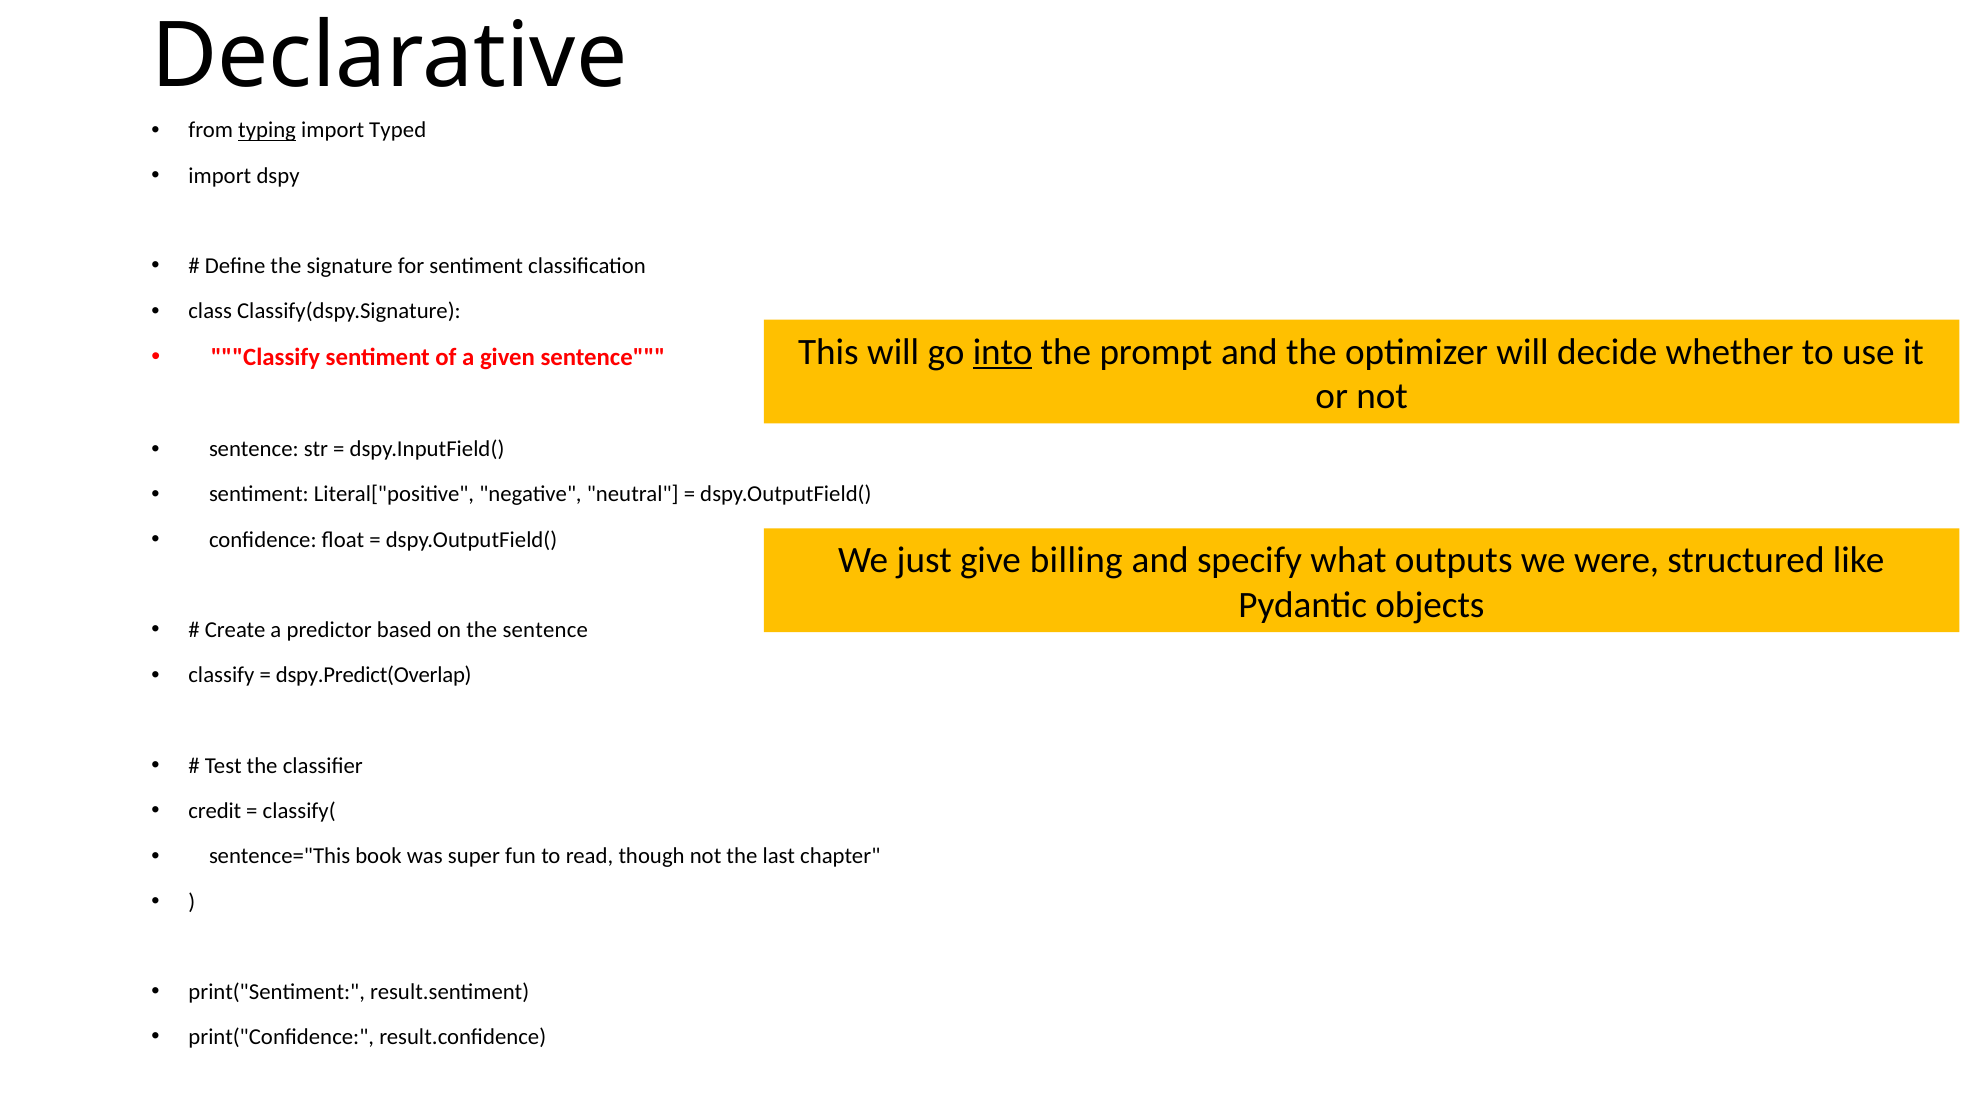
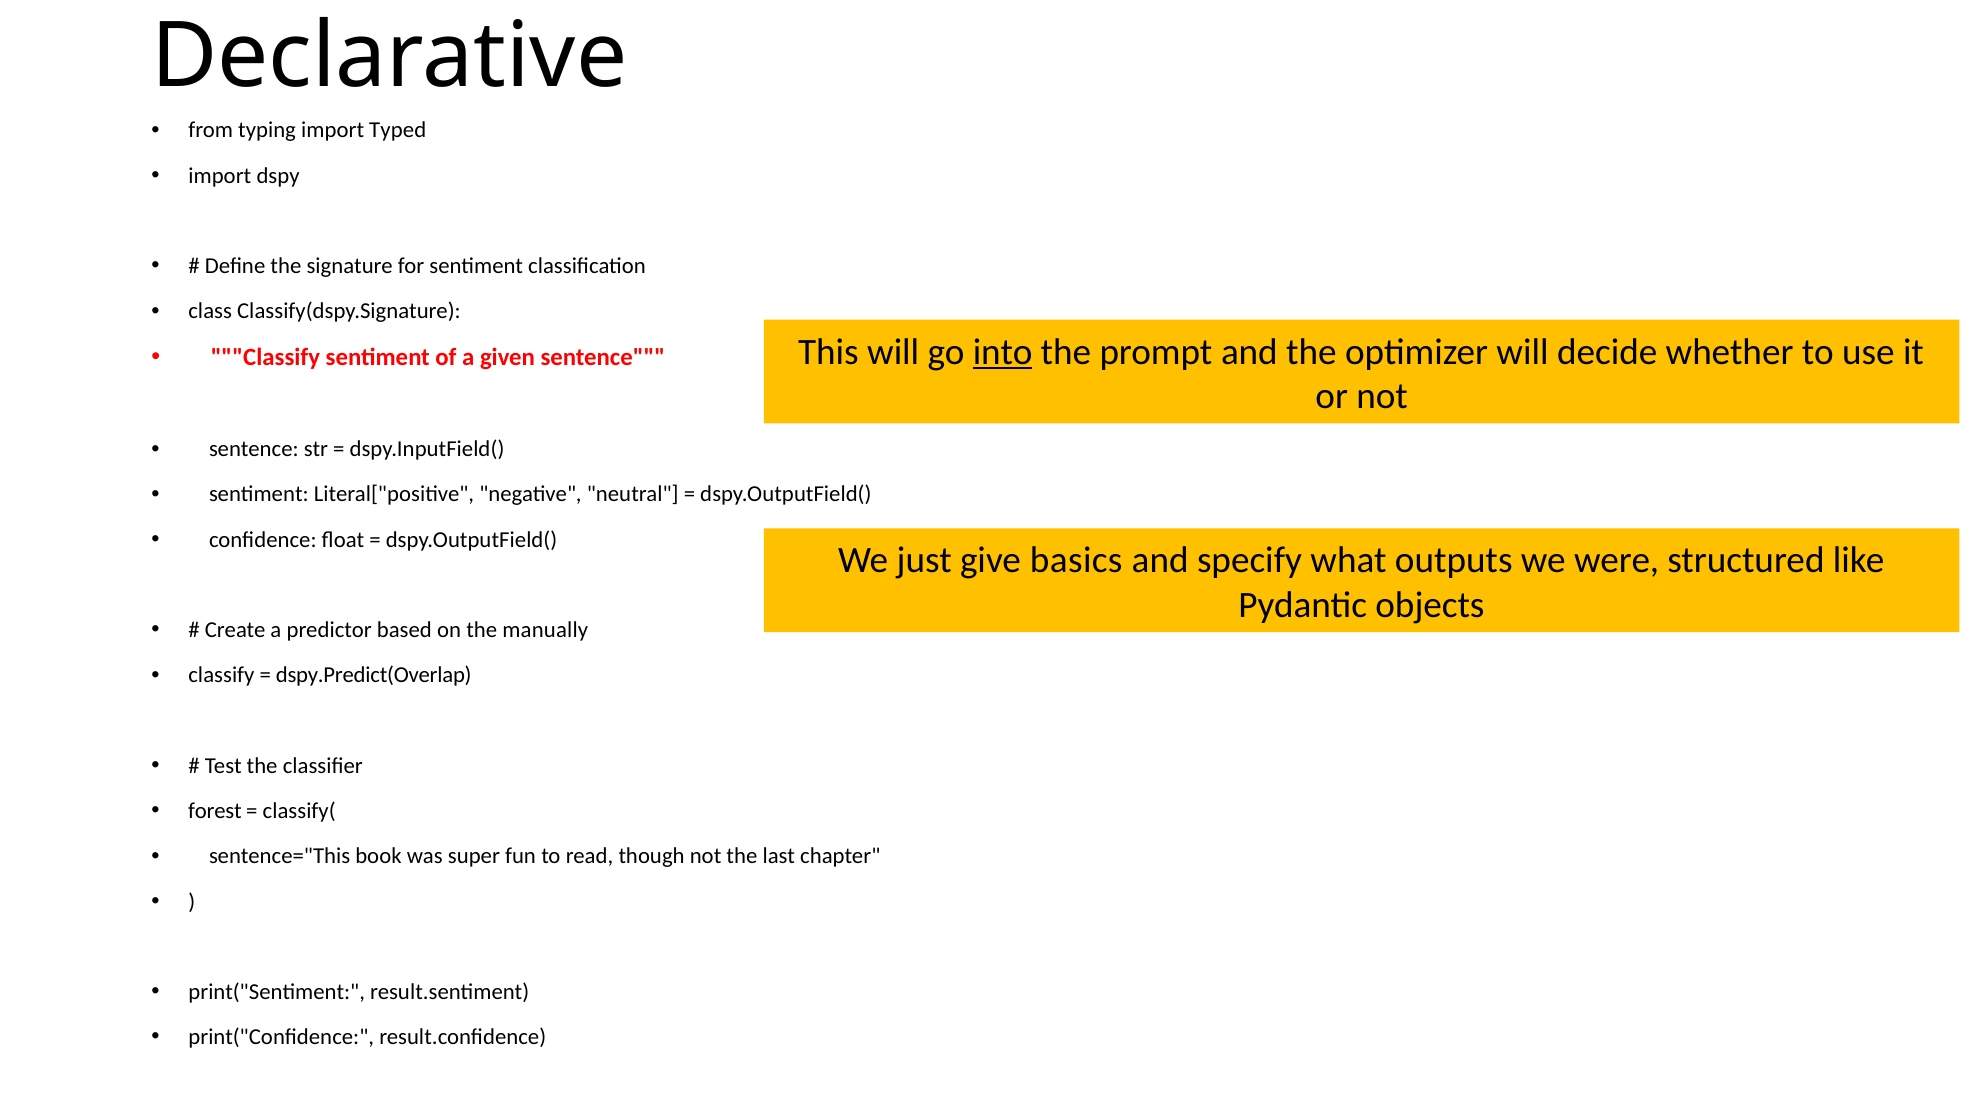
typing underline: present -> none
billing: billing -> basics
the sentence: sentence -> manually
credit: credit -> forest
